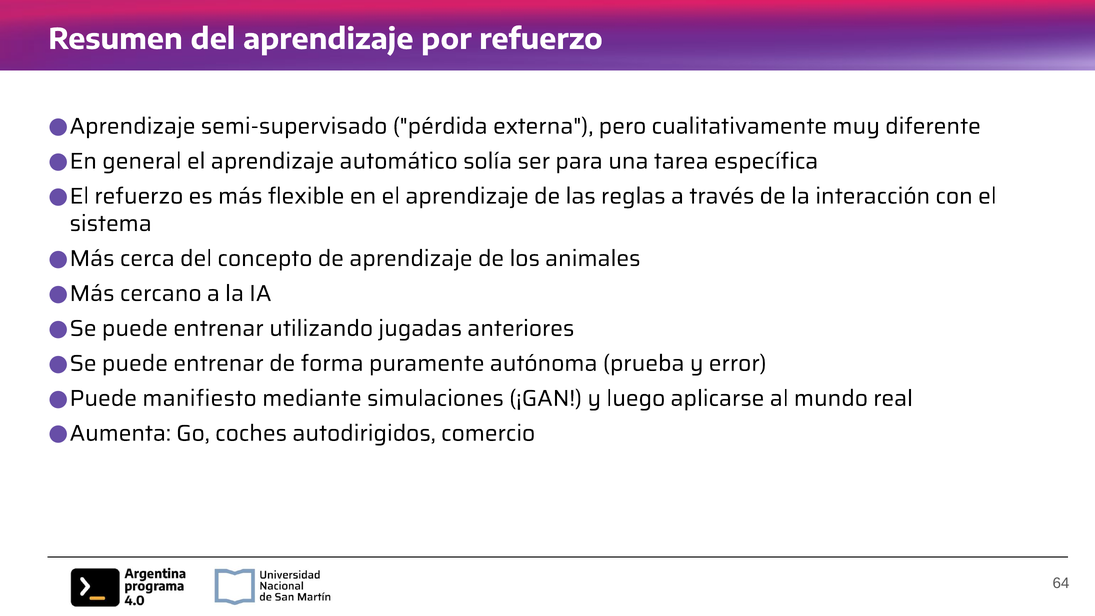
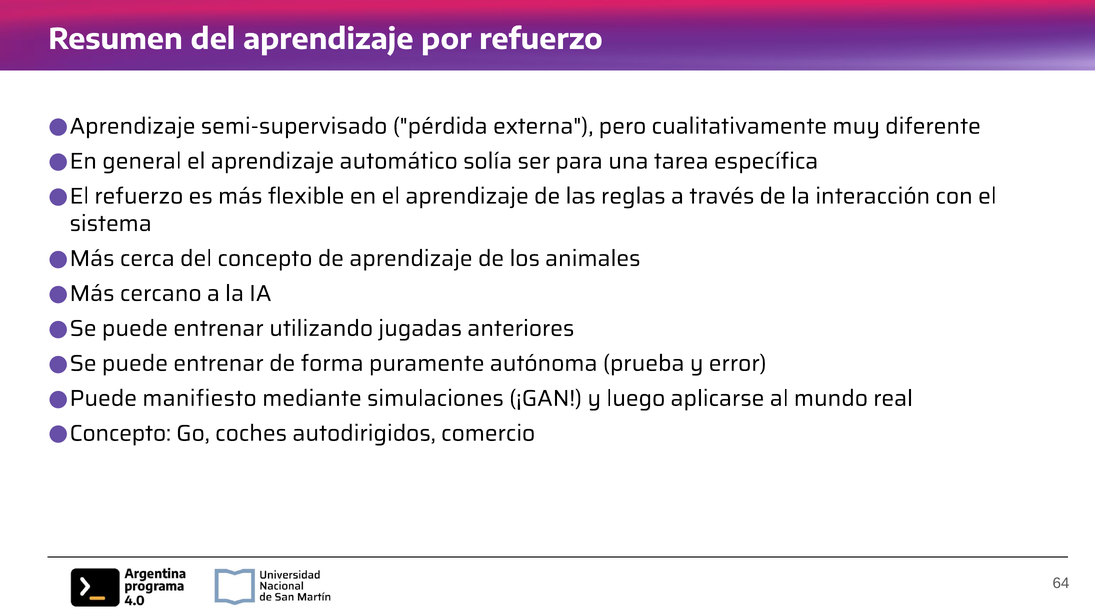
Aumenta at (120, 433): Aumenta -> Concepto
